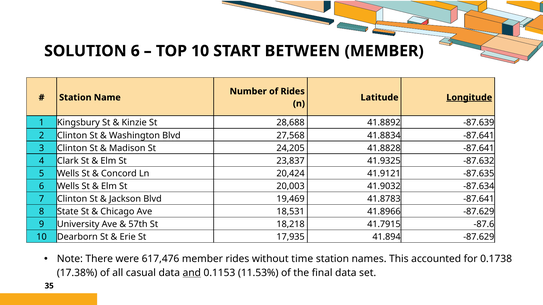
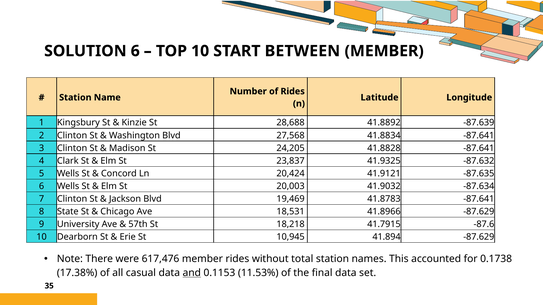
Longitude underline: present -> none
17,935: 17,935 -> 10,945
time: time -> total
